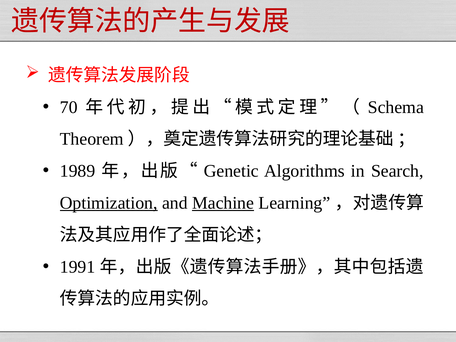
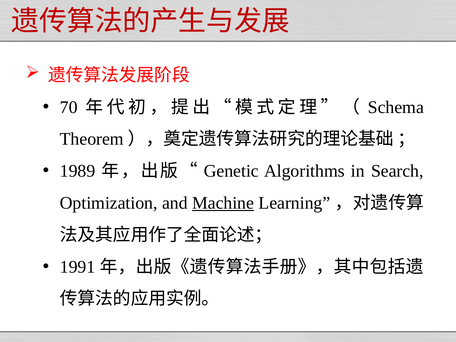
Optimization underline: present -> none
